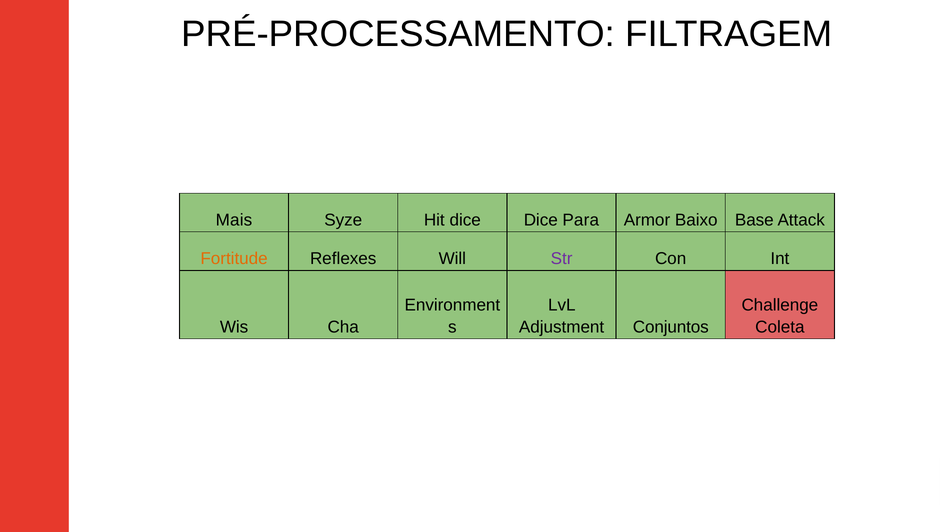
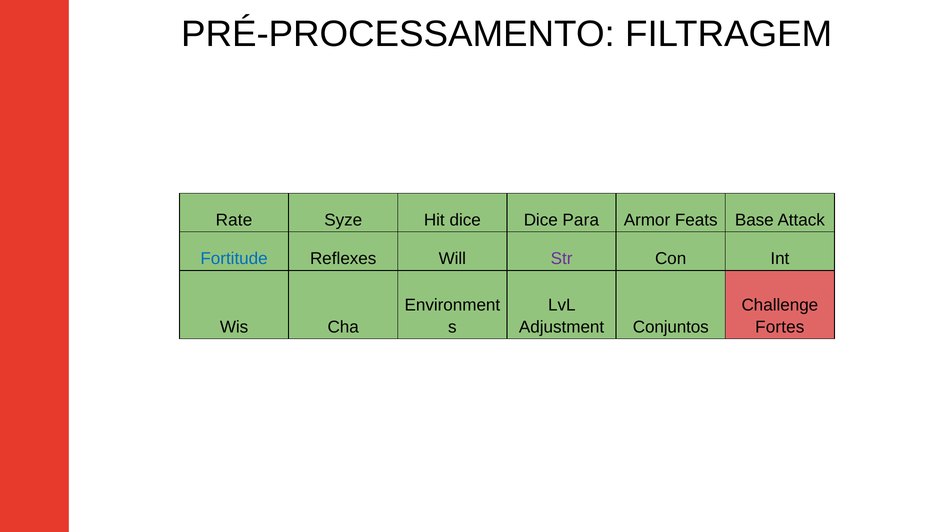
Mais: Mais -> Rate
Baixo: Baixo -> Feats
Fortitude colour: orange -> blue
Coleta: Coleta -> Fortes
